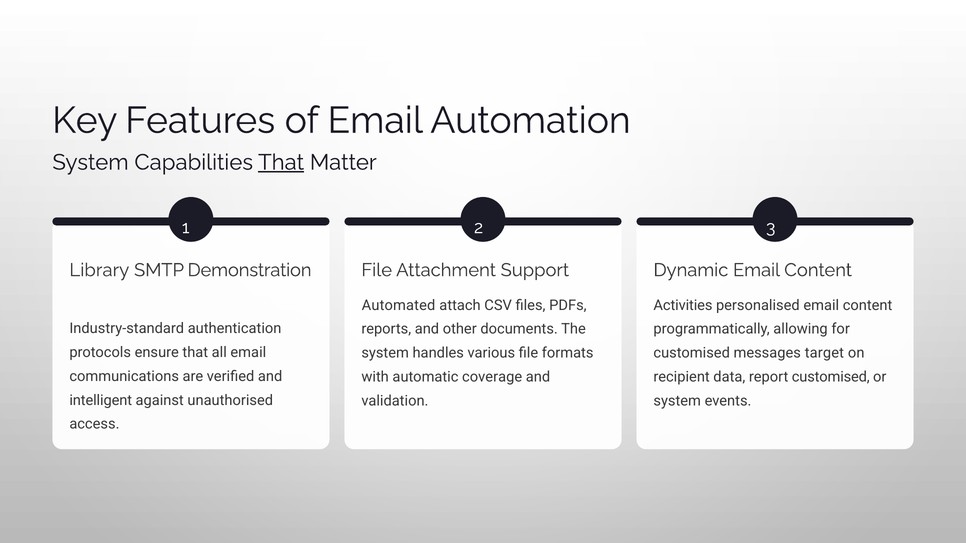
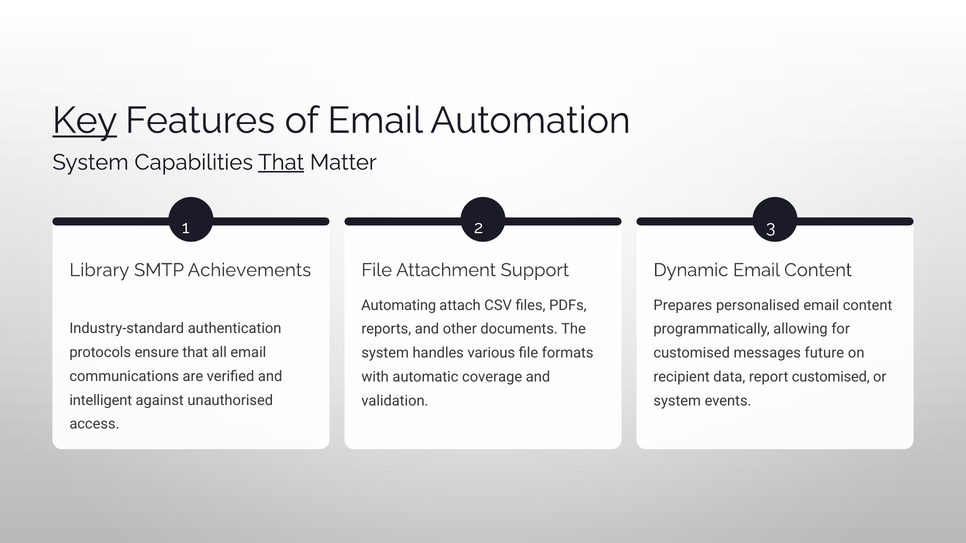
Key underline: none -> present
Demonstration: Demonstration -> Achievements
Automated: Automated -> Automating
Activities: Activities -> Prepares
target: target -> future
